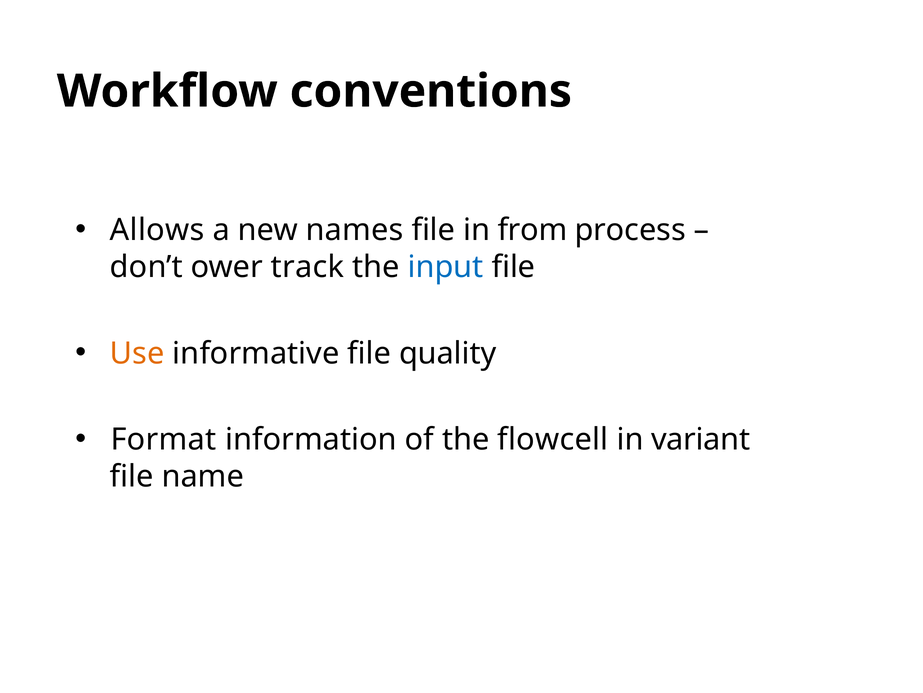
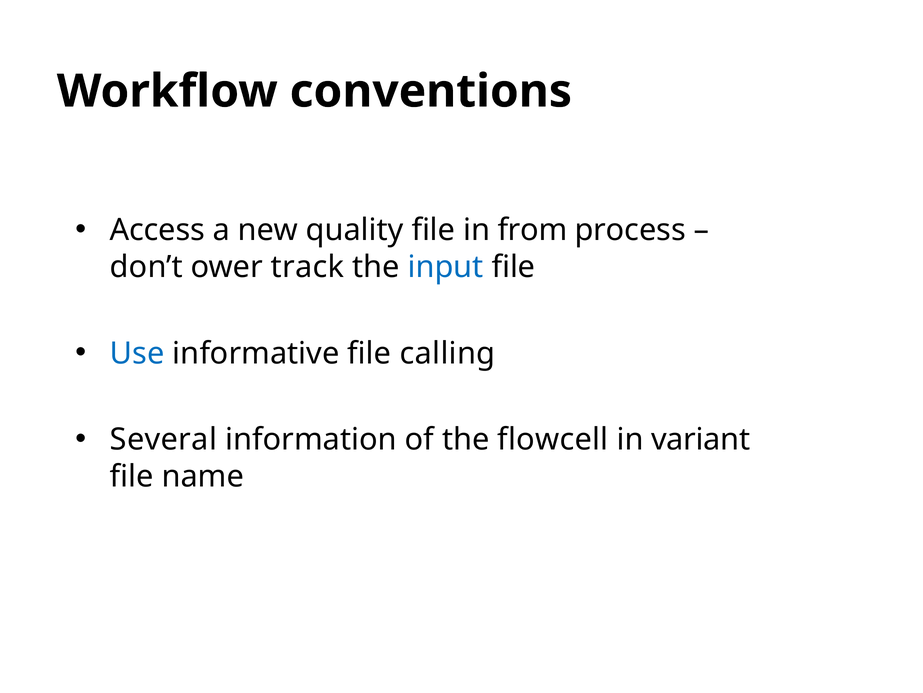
Allows: Allows -> Access
names: names -> quality
Use colour: orange -> blue
quality: quality -> calling
Format: Format -> Several
